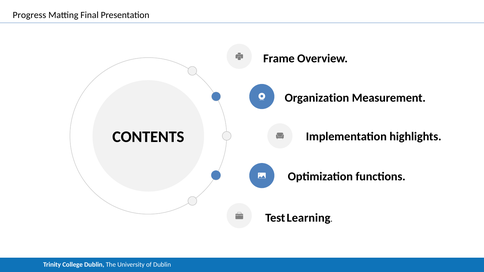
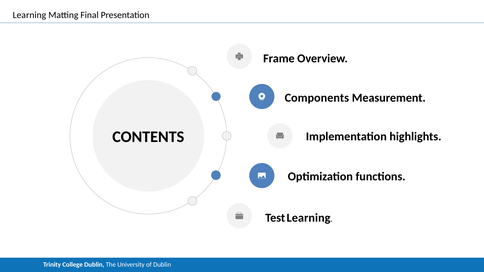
Progress at (29, 15): Progress -> Learning
Organization: Organization -> Components
